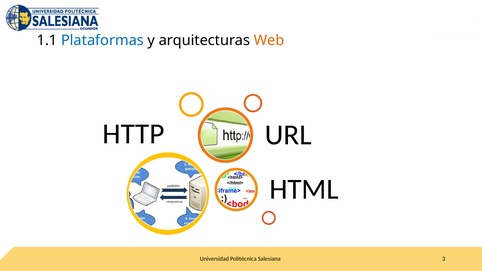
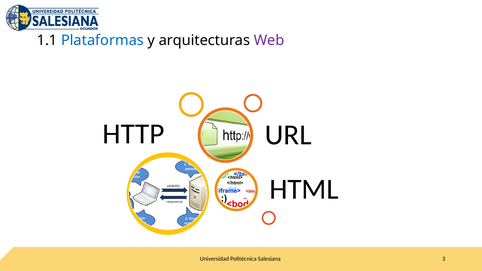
Web colour: orange -> purple
